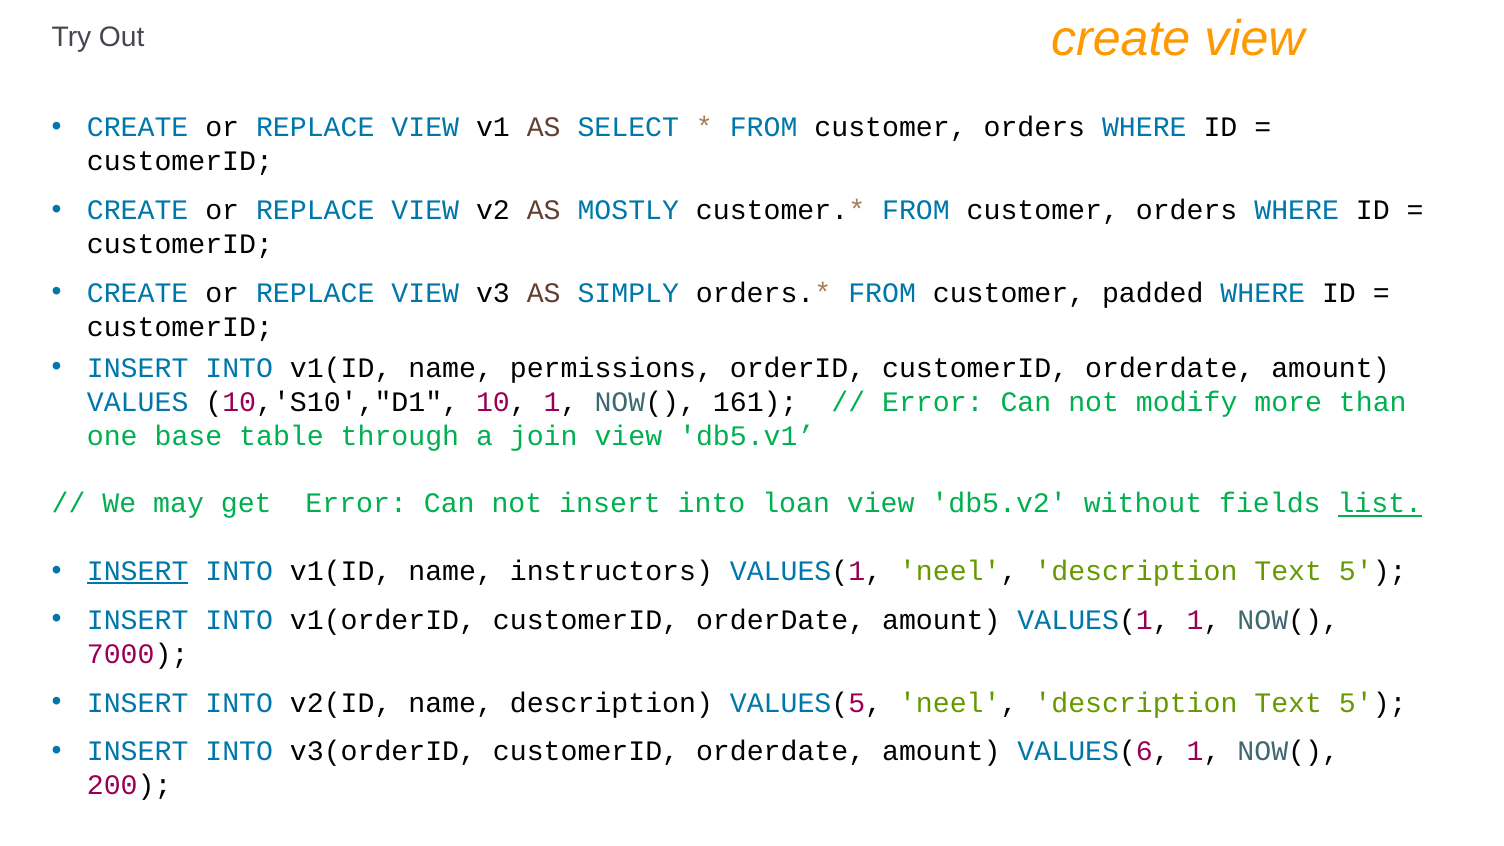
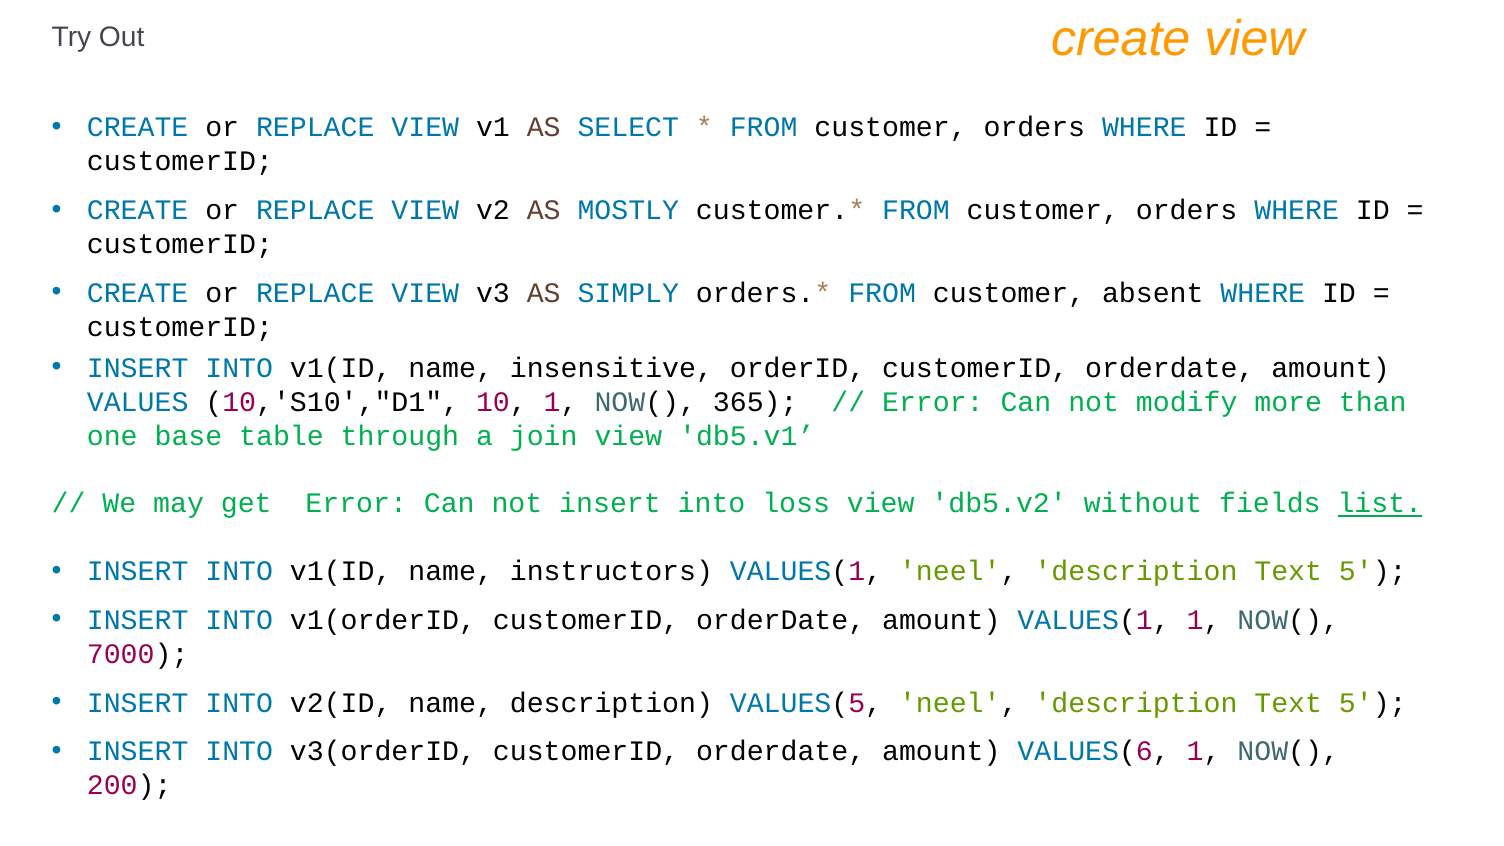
padded: padded -> absent
permissions: permissions -> insensitive
161: 161 -> 365
loan: loan -> loss
INSERT at (138, 571) underline: present -> none
